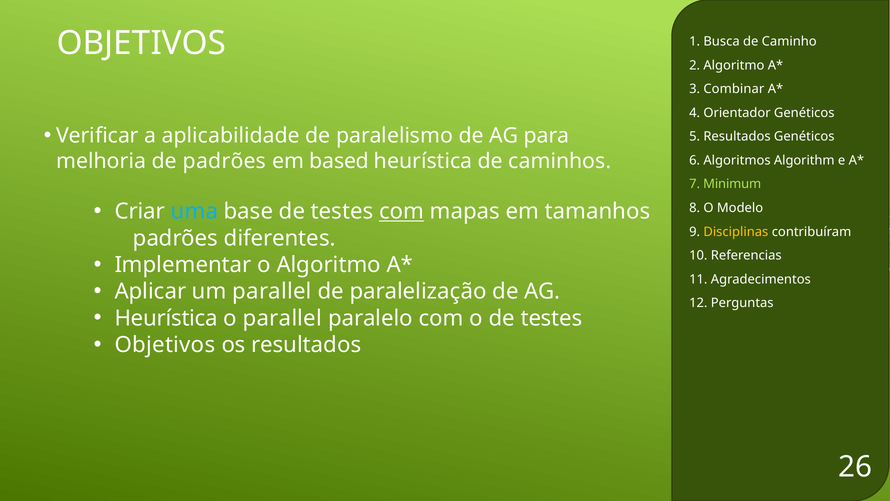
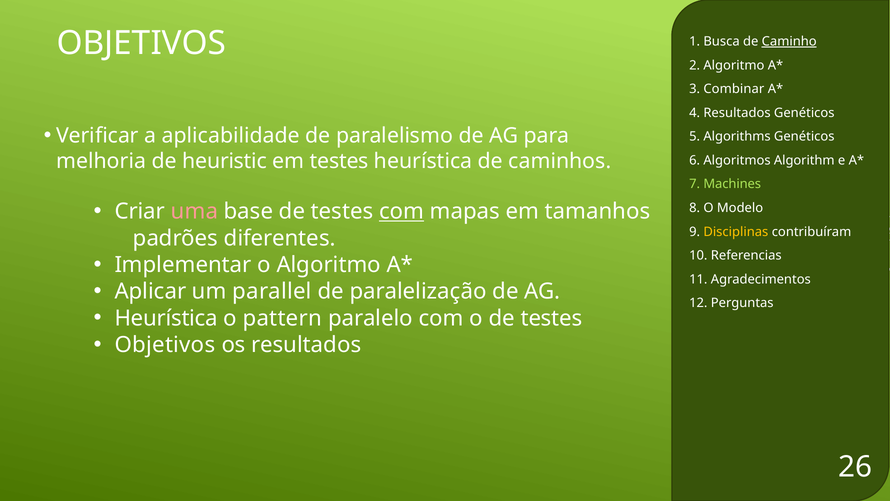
Caminho underline: none -> present
4 Orientador: Orientador -> Resultados
5 Resultados: Resultados -> Algorithms
de padrões: padrões -> heuristic
em based: based -> testes
Minimum: Minimum -> Machines
uma colour: light blue -> pink
o parallel: parallel -> pattern
